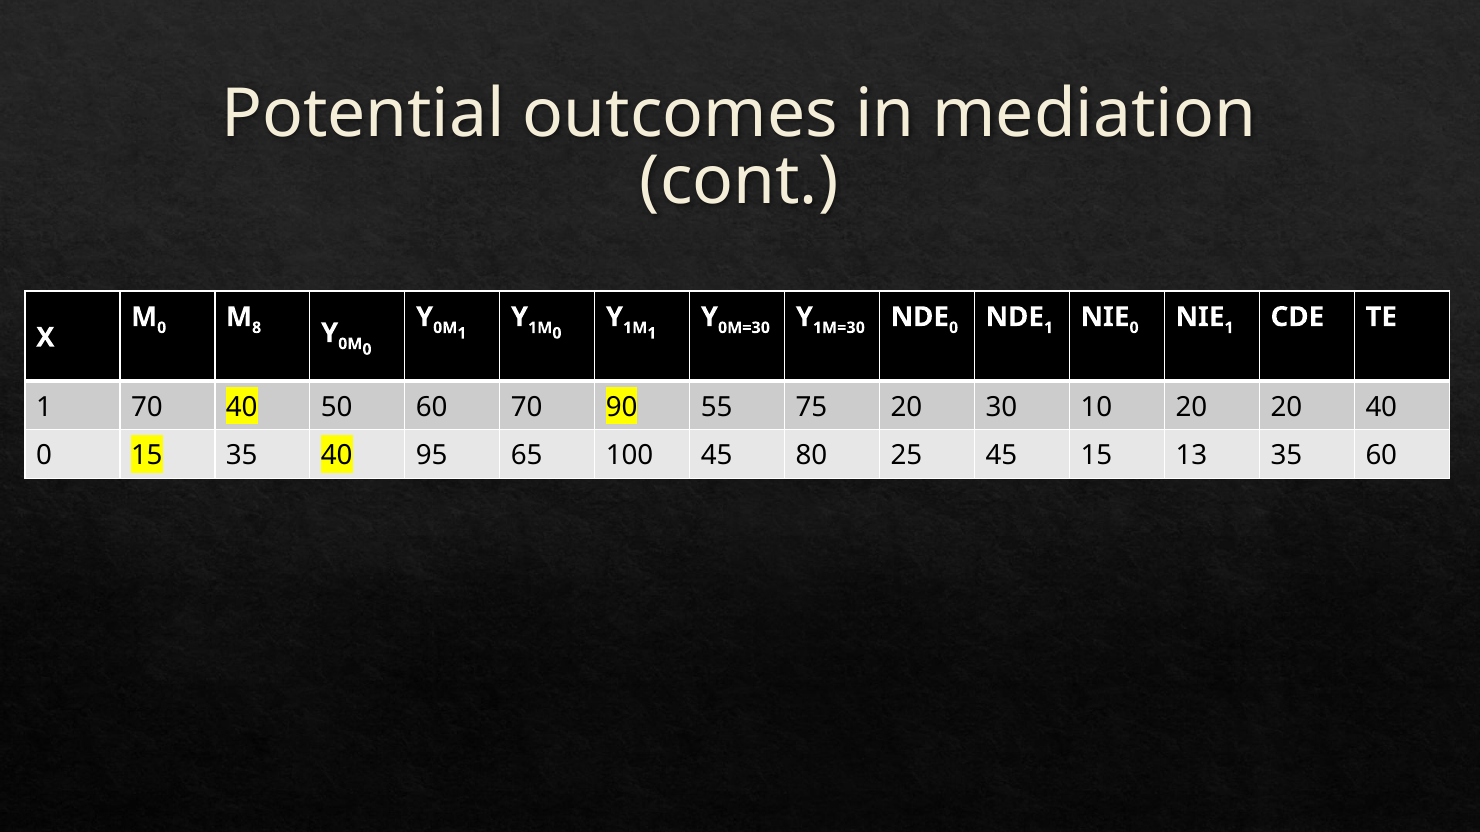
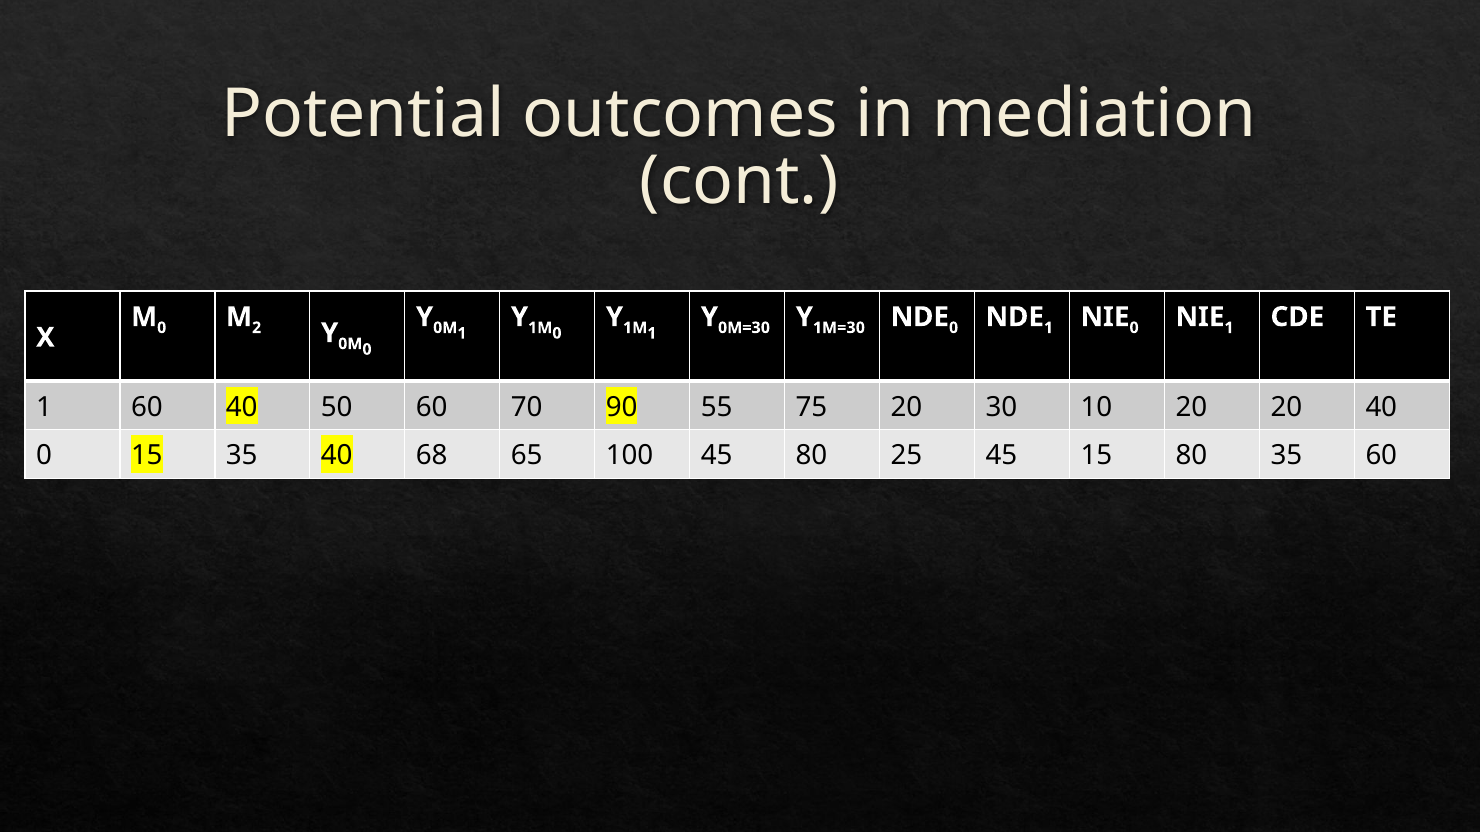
8: 8 -> 2
1 70: 70 -> 60
95: 95 -> 68
15 13: 13 -> 80
